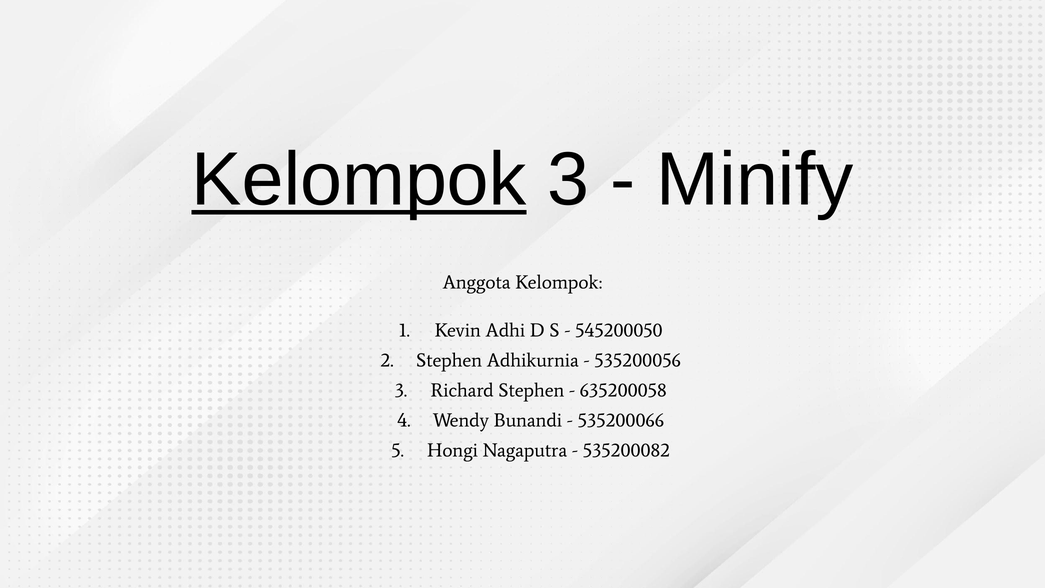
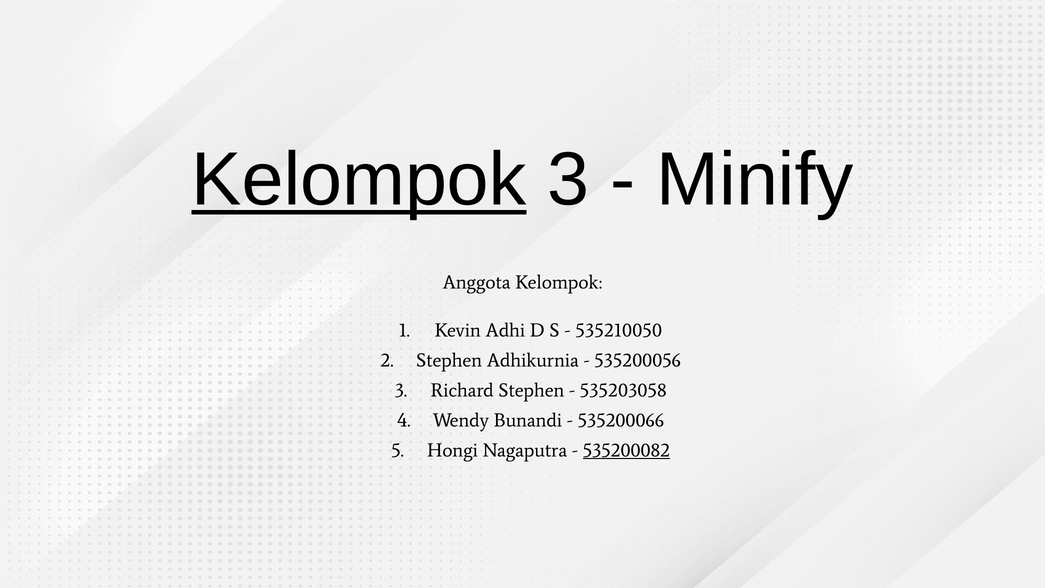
545200050: 545200050 -> 535210050
635200058: 635200058 -> 535203058
535200082 underline: none -> present
